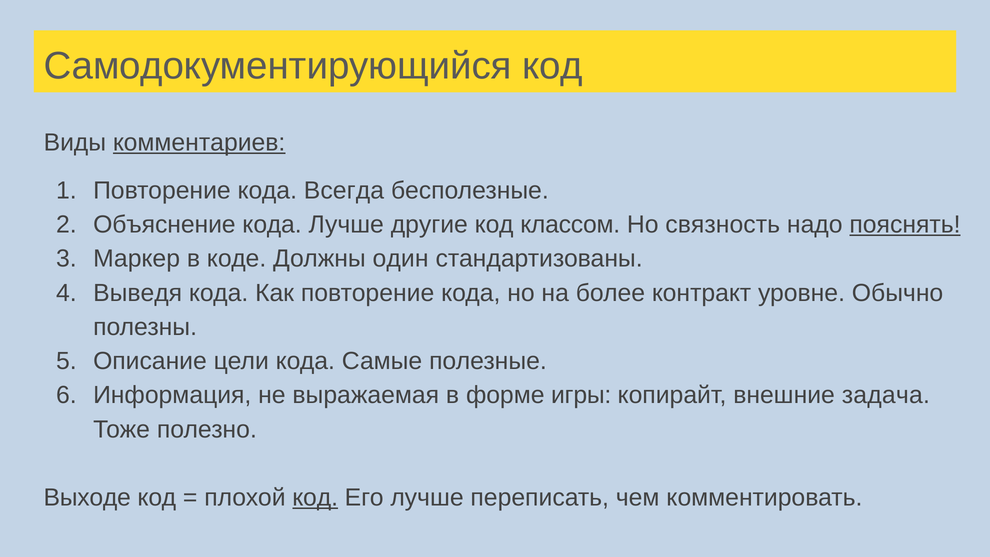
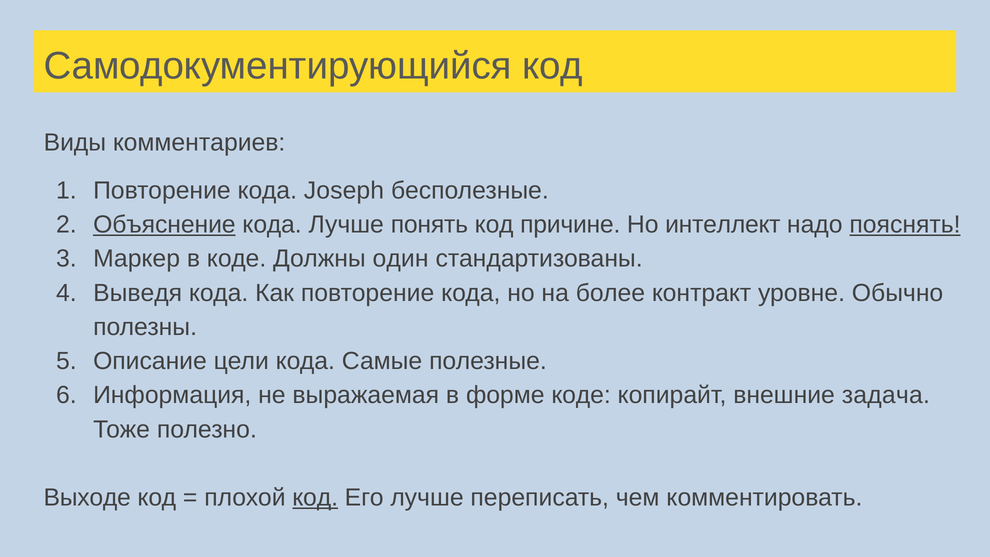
комментариев underline: present -> none
Всегда: Всегда -> Joseph
Объяснение underline: none -> present
другие: другие -> понять
классом: классом -> причине
связность: связность -> интеллект
форме игры: игры -> коде
